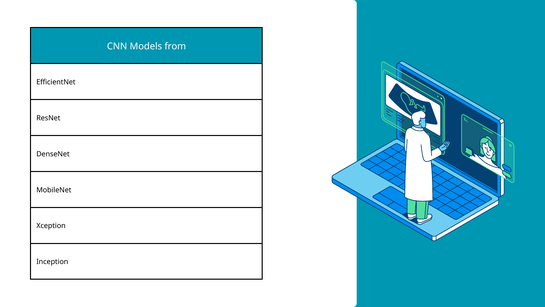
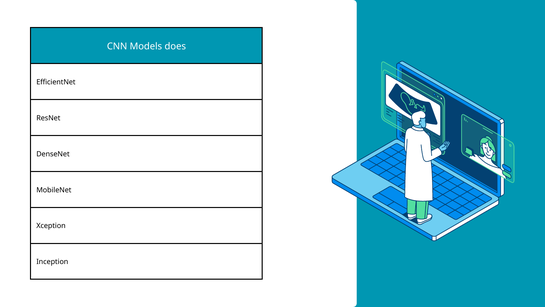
from: from -> does
